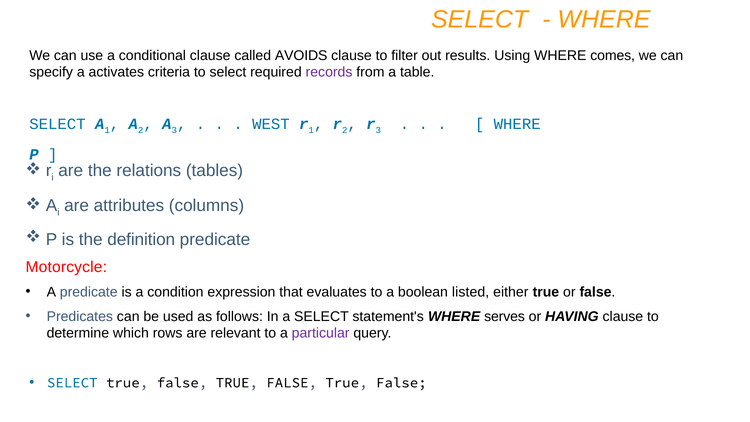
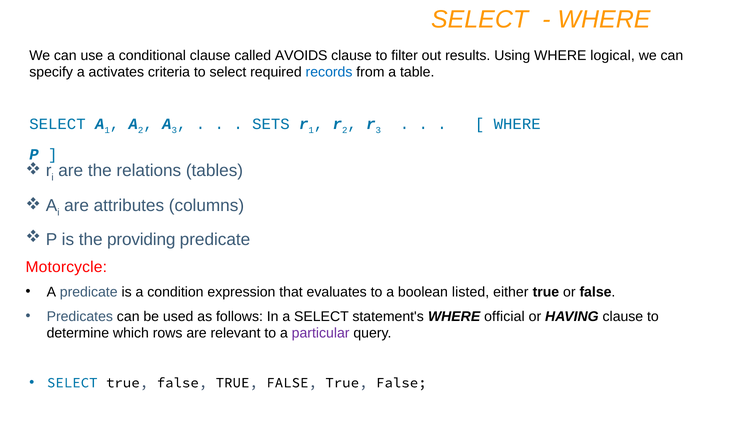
comes: comes -> logical
records colour: purple -> blue
WEST: WEST -> SETS
definition: definition -> providing
serves: serves -> official
